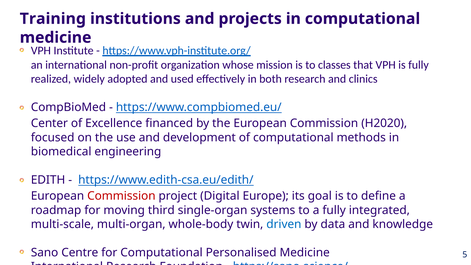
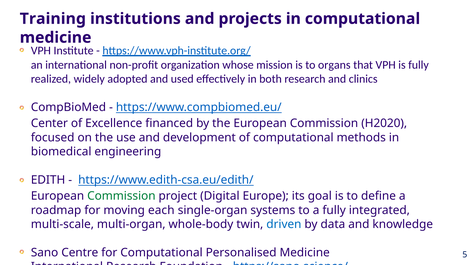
classes: classes -> organs
Commission at (121, 196) colour: red -> green
third: third -> each
